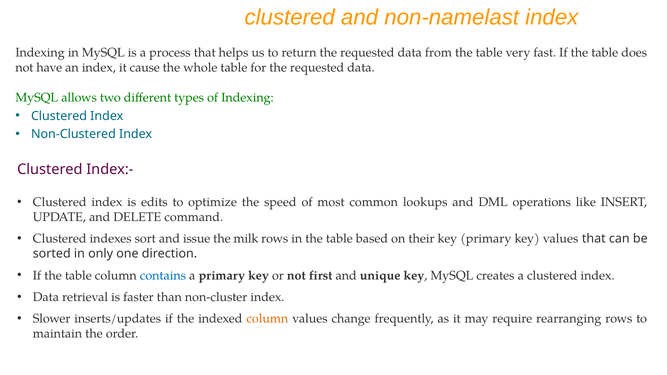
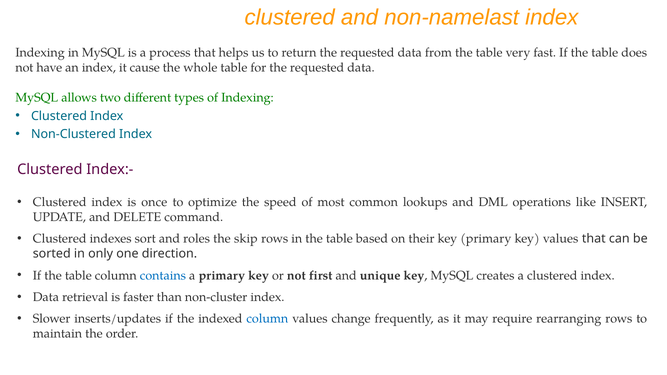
edits: edits -> once
issue: issue -> roles
milk: milk -> skip
column at (267, 319) colour: orange -> blue
